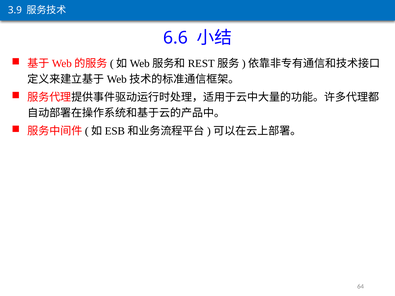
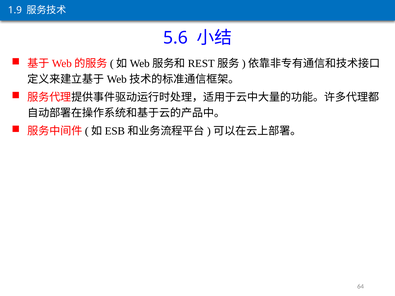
3.9: 3.9 -> 1.9
6.6: 6.6 -> 5.6
